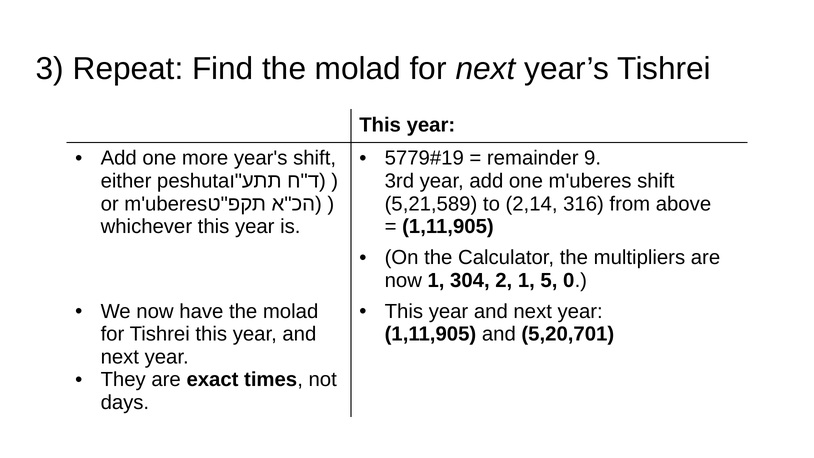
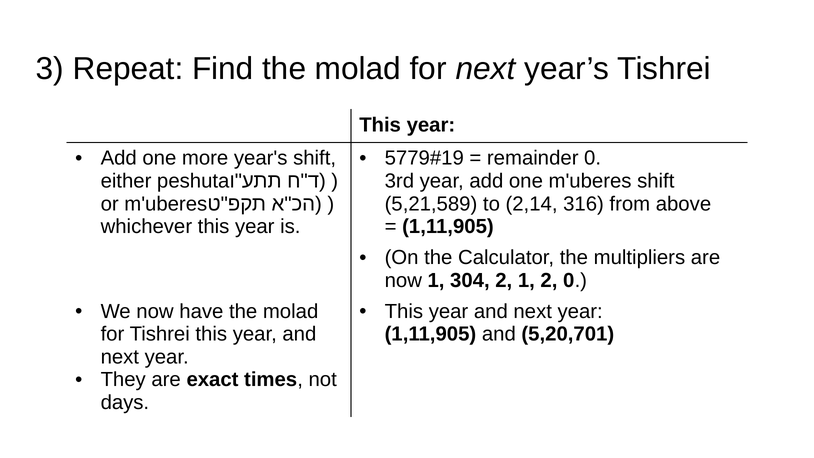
remainder 9: 9 -> 0
1 5: 5 -> 2
